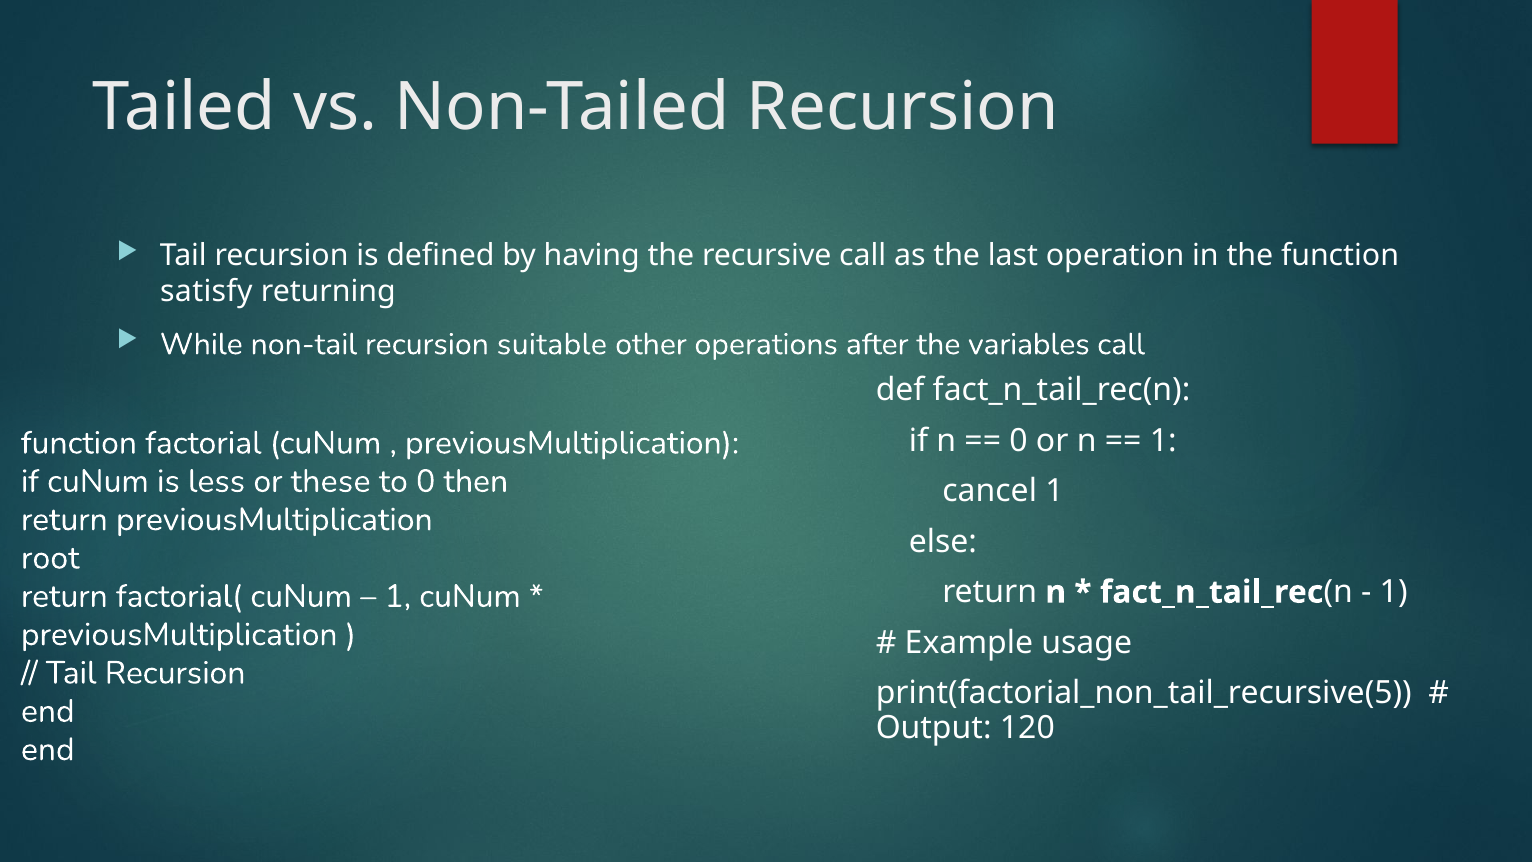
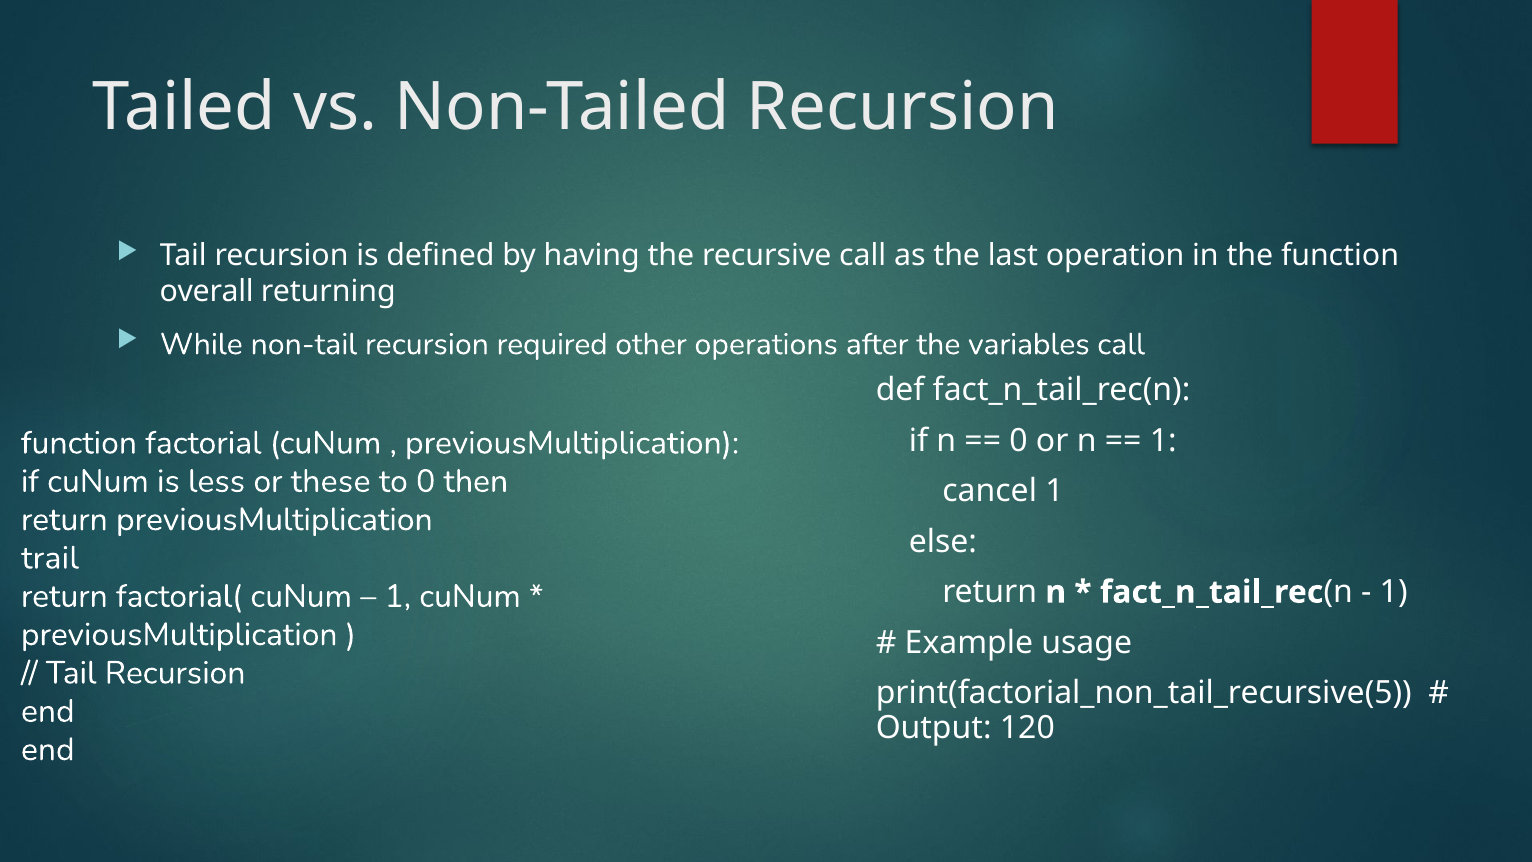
satisfy: satisfy -> overall
suitable: suitable -> required
root: root -> trail
